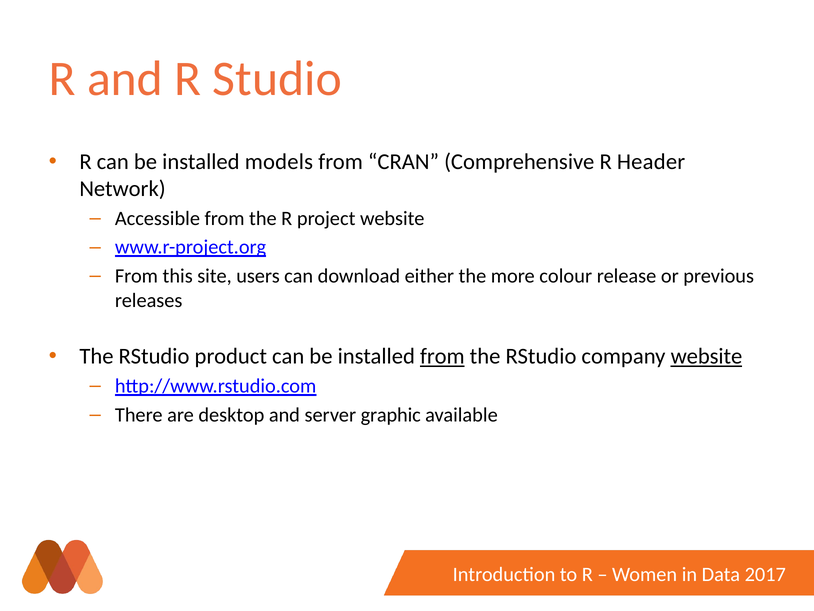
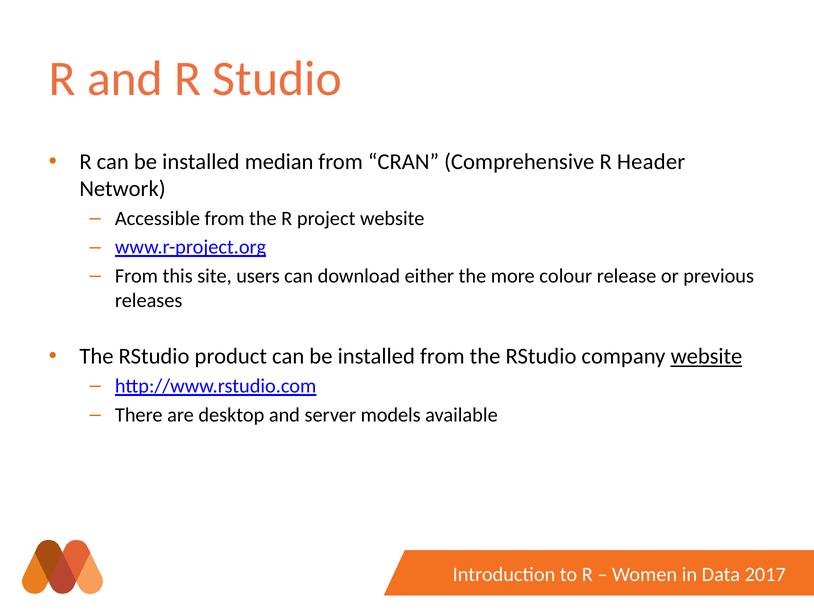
models: models -> median
from at (442, 356) underline: present -> none
graphic: graphic -> models
